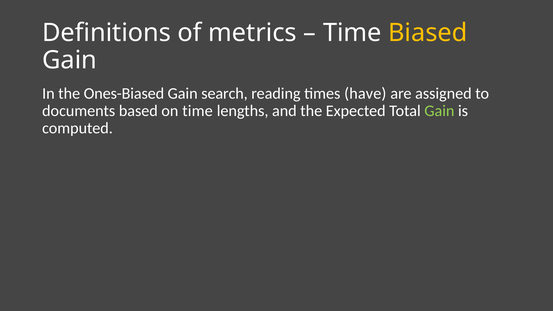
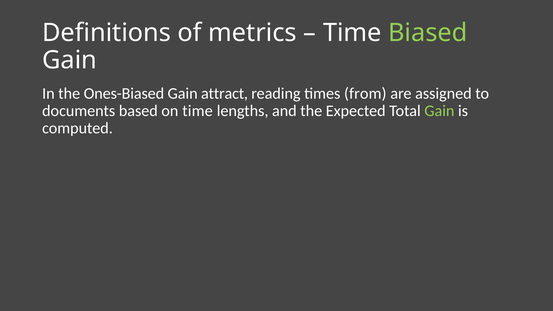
Biased colour: yellow -> light green
search: search -> attract
have: have -> from
